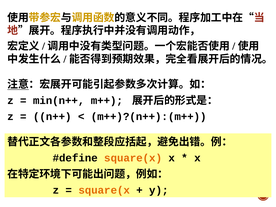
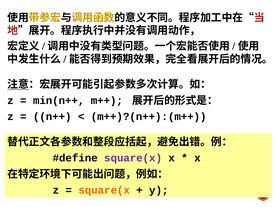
square(x at (133, 158) colour: orange -> purple
